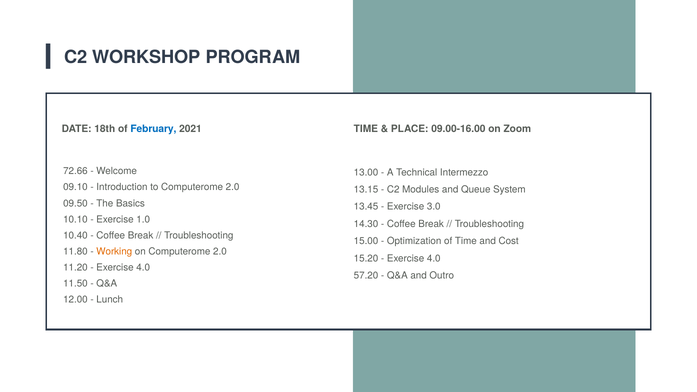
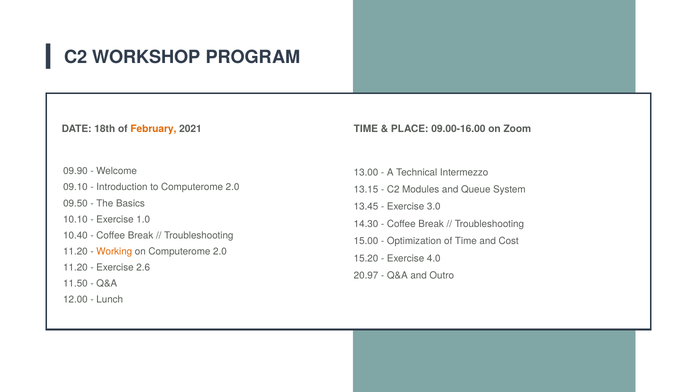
February colour: blue -> orange
72.66: 72.66 -> 09.90
11.80 at (75, 252): 11.80 -> 11.20
4.0 at (143, 268): 4.0 -> 2.6
57.20: 57.20 -> 20.97
